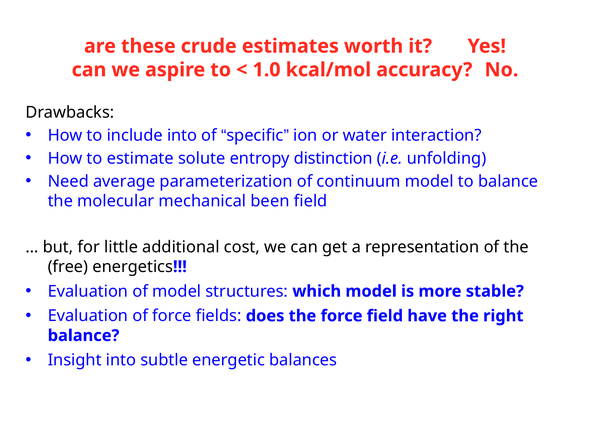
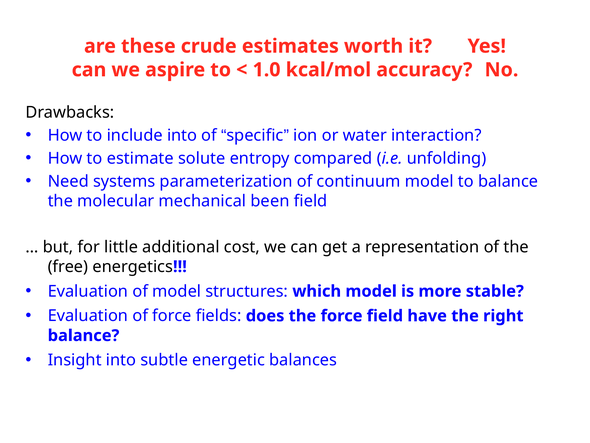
distinction: distinction -> compared
average: average -> systems
